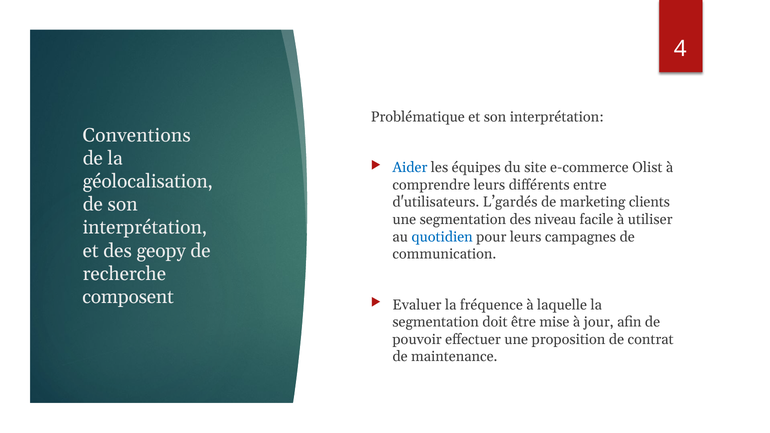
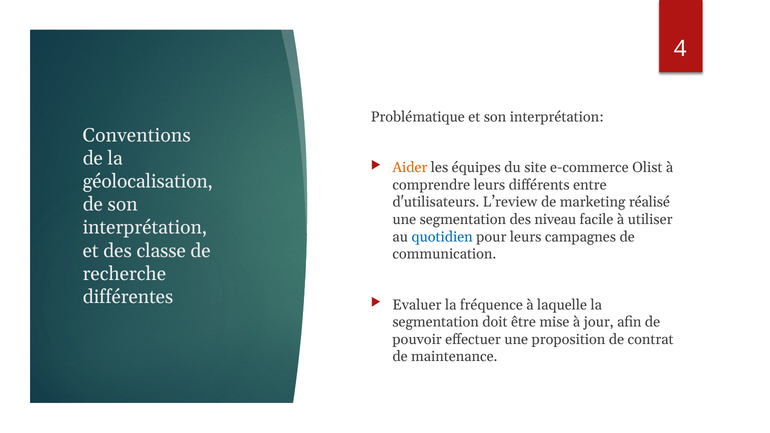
Aider colour: blue -> orange
L’gardés: L’gardés -> L’review
clients: clients -> réalisé
geopy: geopy -> classe
composent: composent -> différentes
